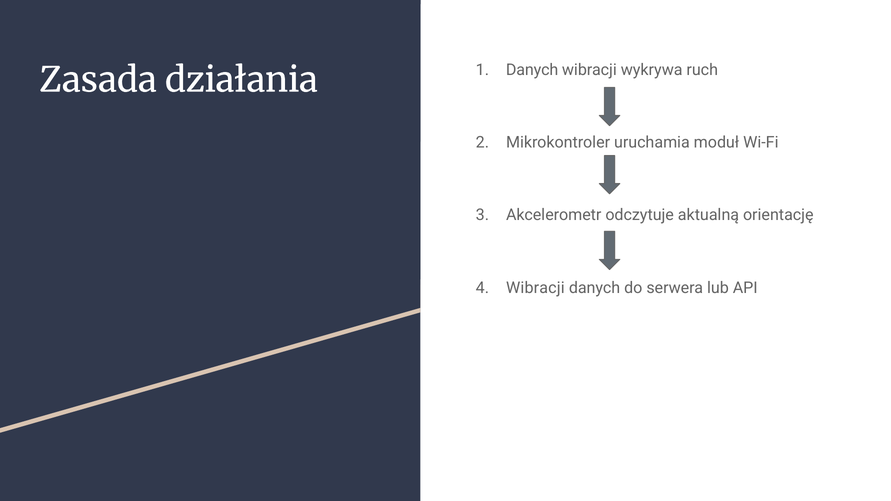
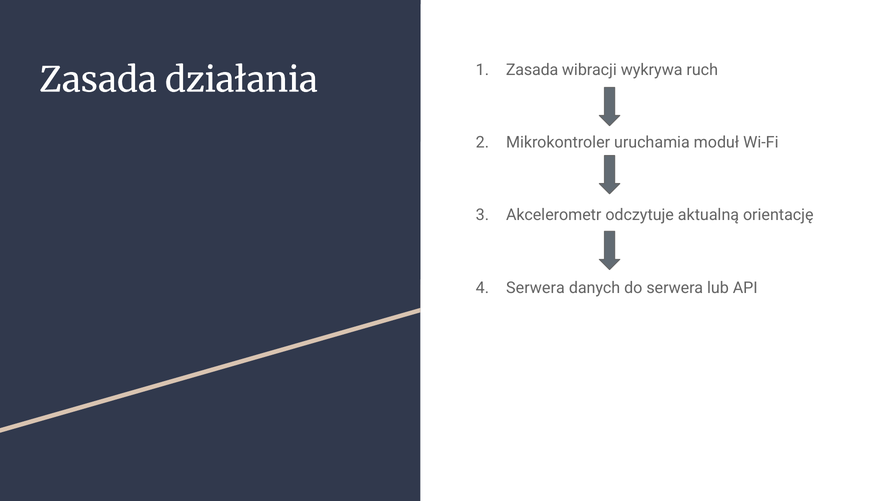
Danych at (532, 70): Danych -> Zasada
Wibracji at (535, 288): Wibracji -> Serwera
